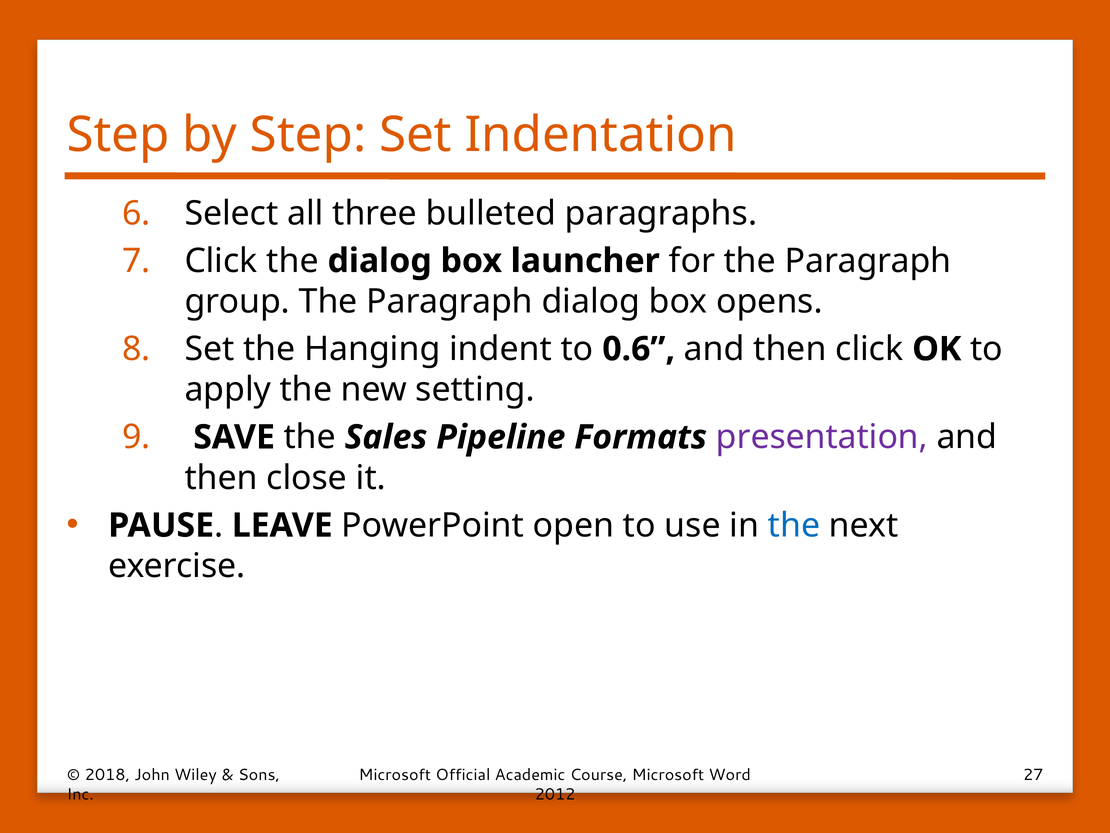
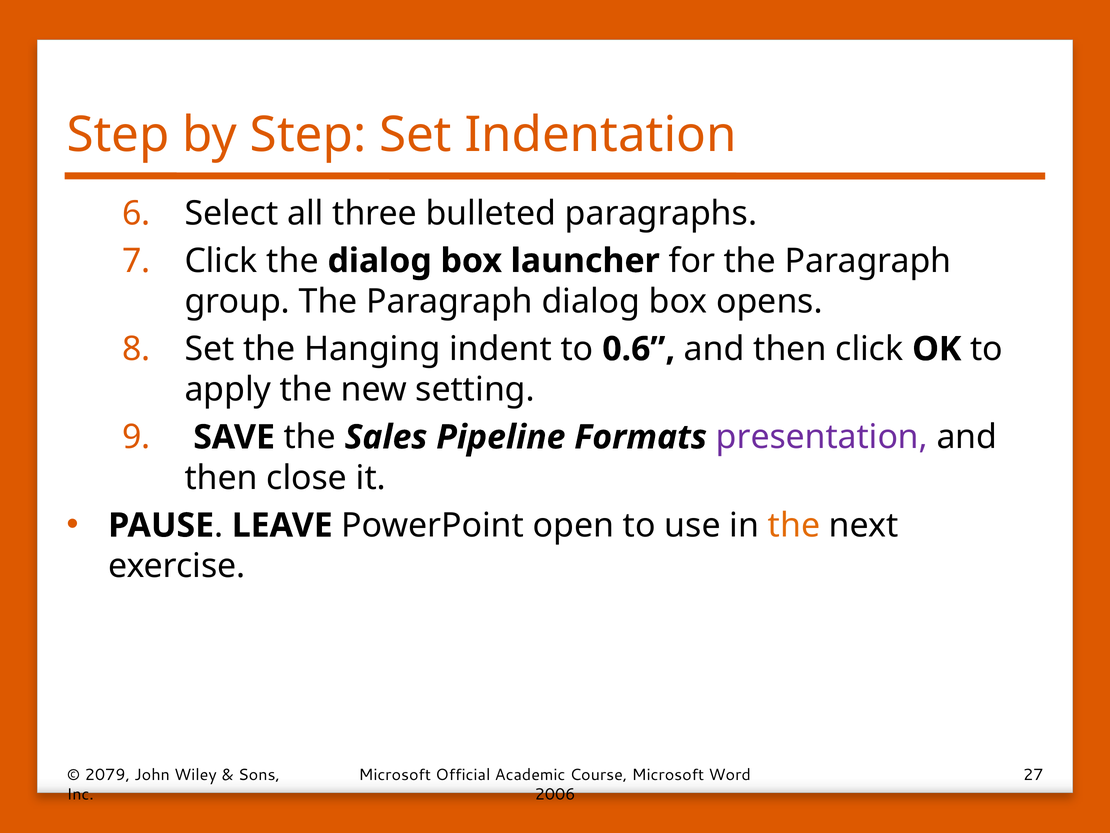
the at (794, 525) colour: blue -> orange
2018: 2018 -> 2079
2012: 2012 -> 2006
